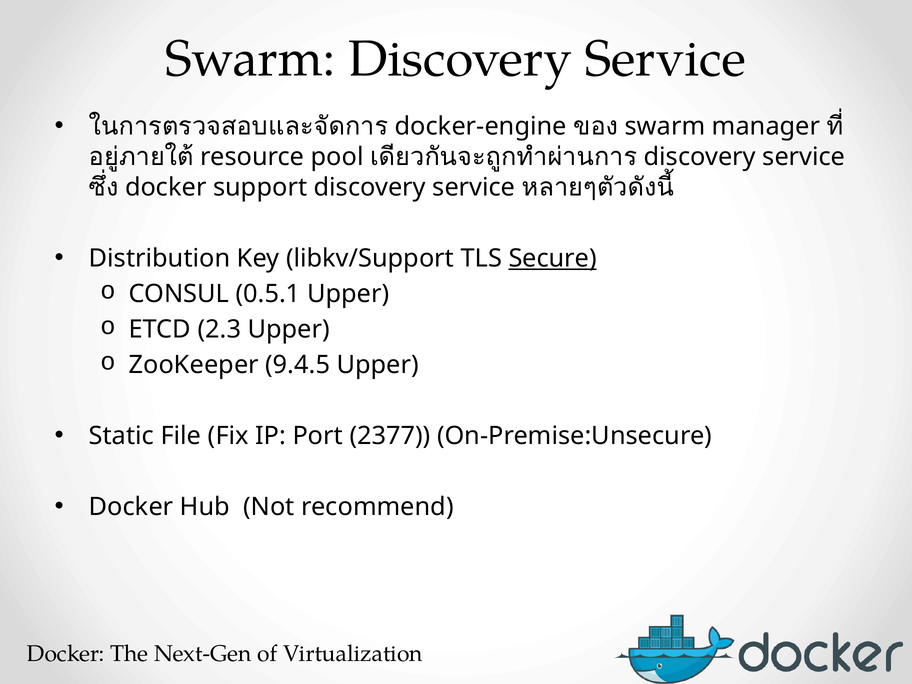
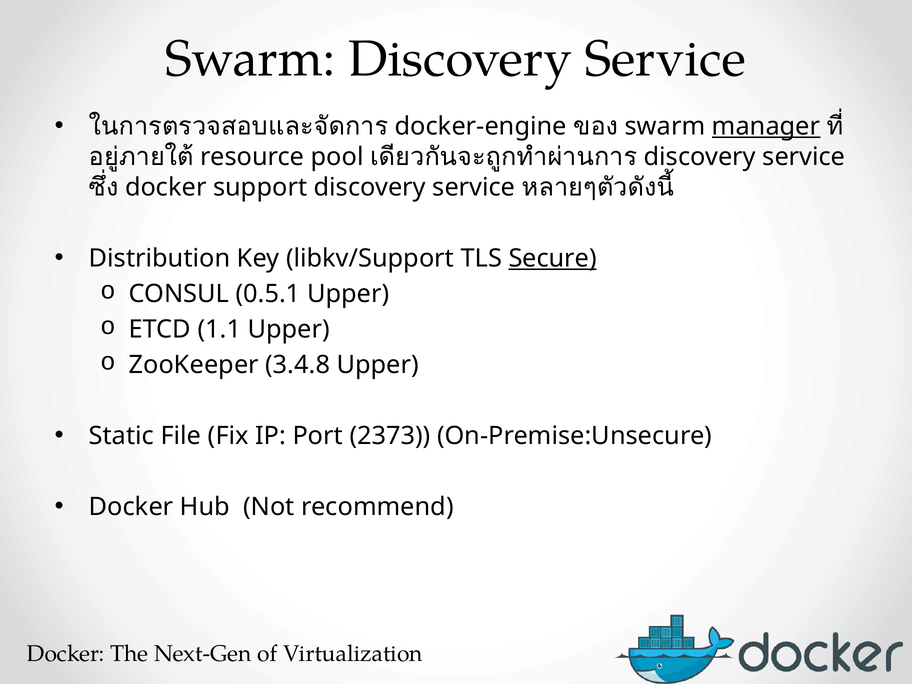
manager underline: none -> present
2.3: 2.3 -> 1.1
9.4.5: 9.4.5 -> 3.4.8
2377: 2377 -> 2373
